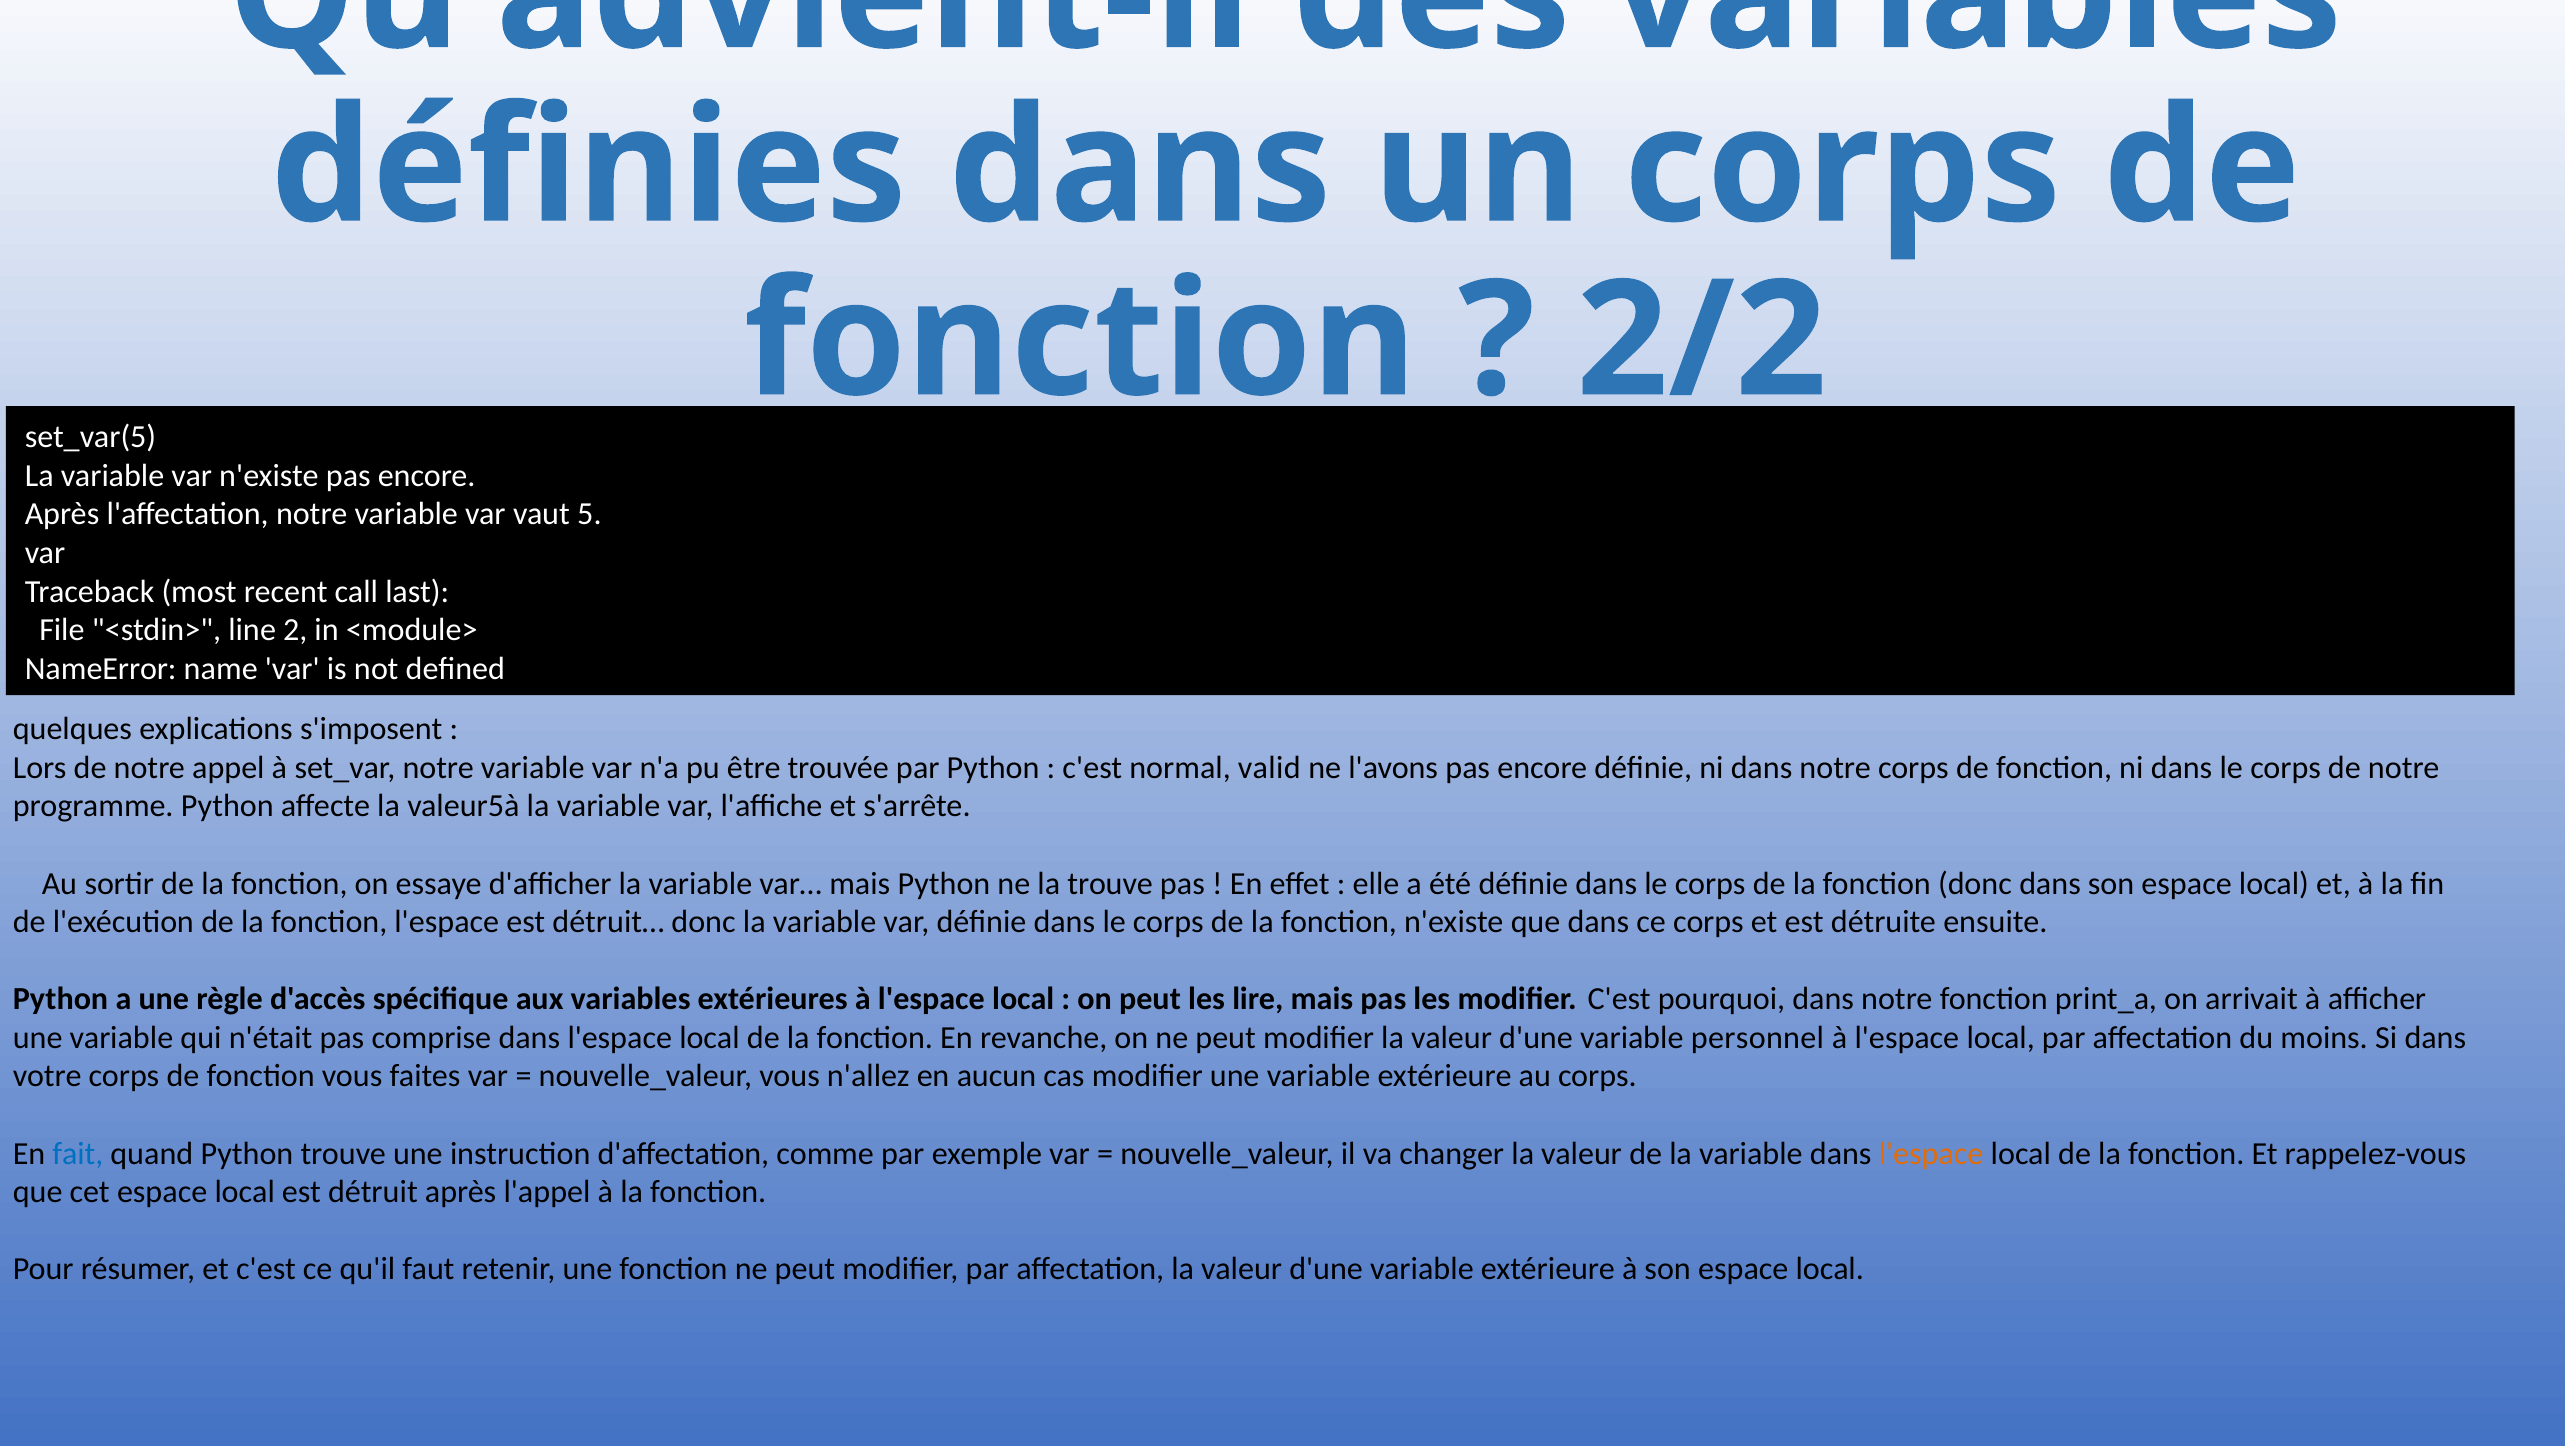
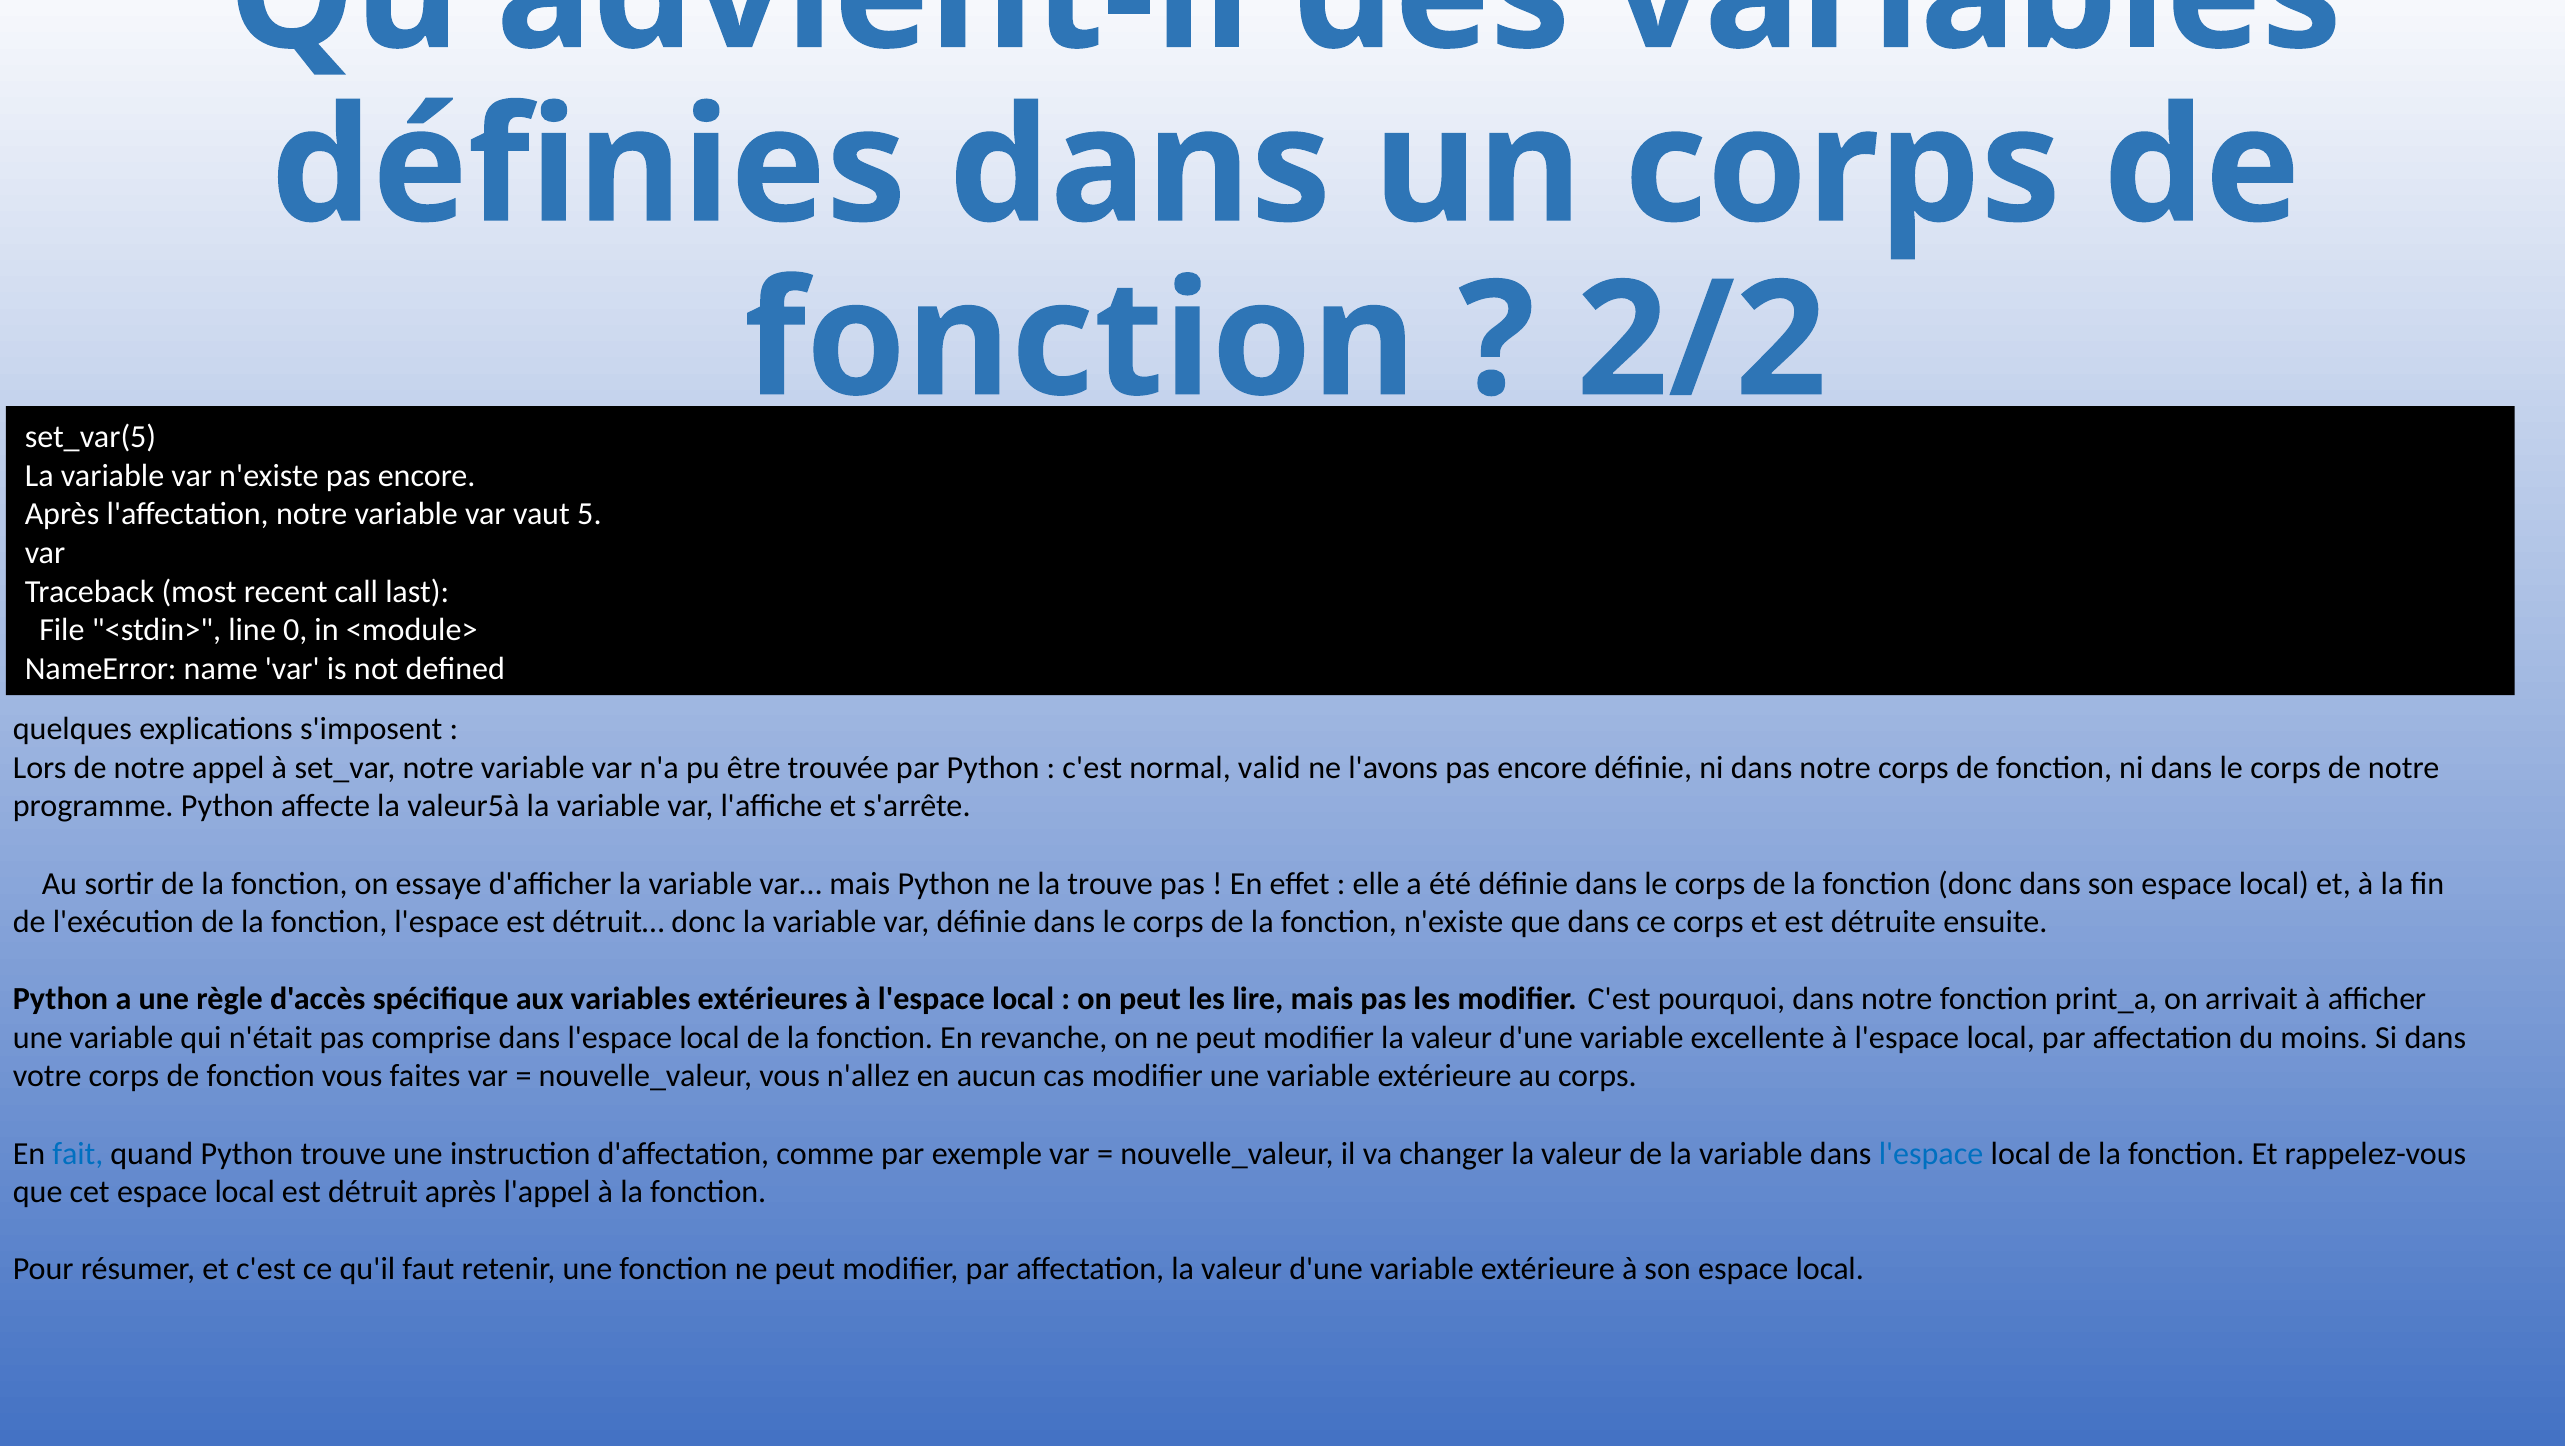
2: 2 -> 0
personnel: personnel -> excellente
l'espace at (1931, 1154) colour: orange -> blue
